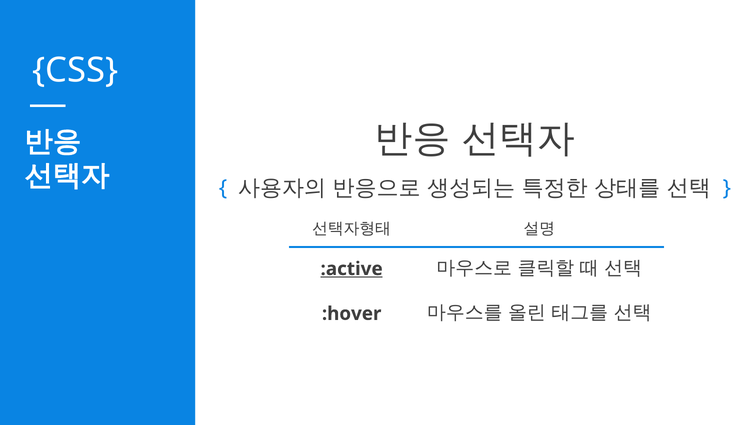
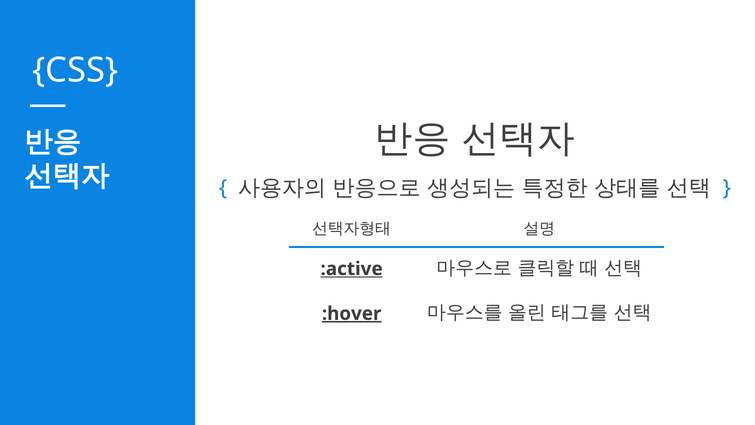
:hover underline: none -> present
